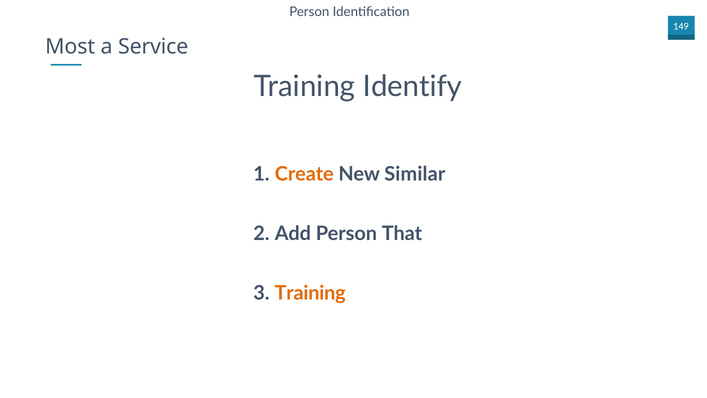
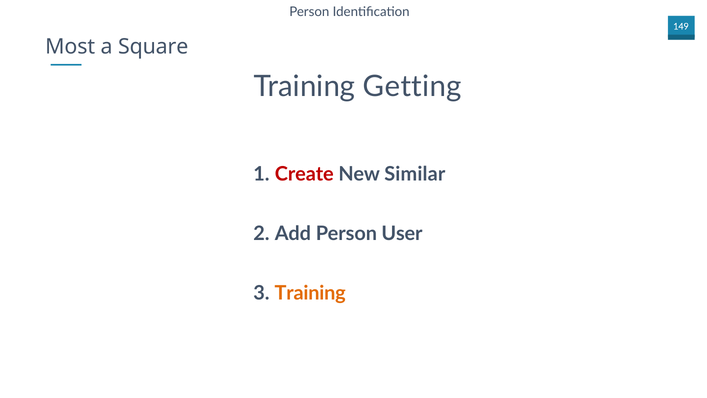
Service: Service -> Square
Identify: Identify -> Getting
Create colour: orange -> red
That: That -> User
